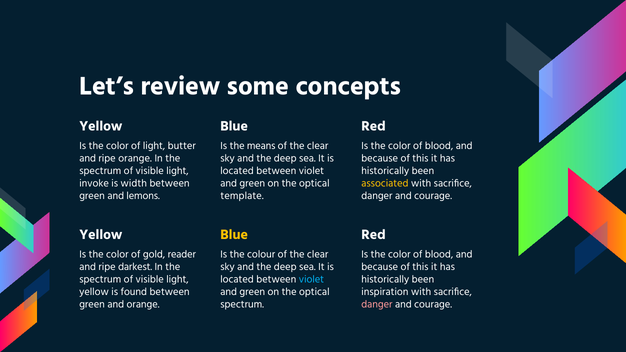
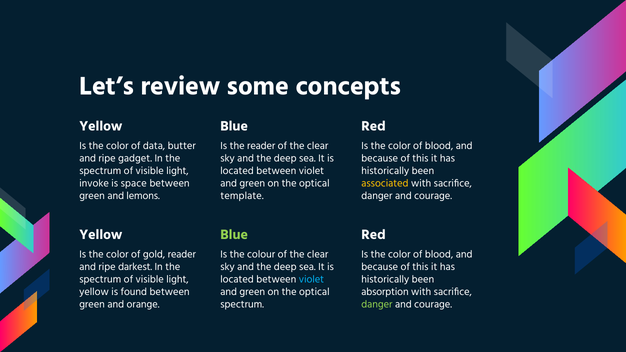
of light: light -> data
the means: means -> reader
ripe orange: orange -> gadget
width: width -> space
Blue at (234, 235) colour: yellow -> light green
inspiration: inspiration -> absorption
danger at (377, 304) colour: pink -> light green
